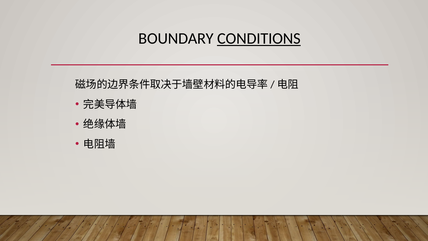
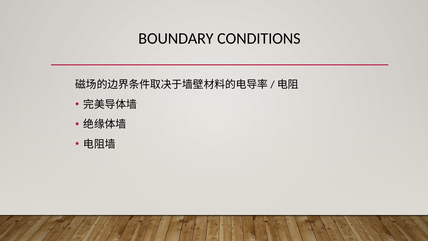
CONDITIONS underline: present -> none
